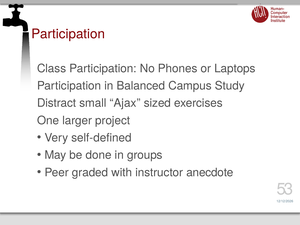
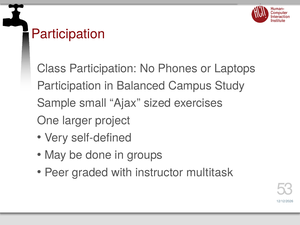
Distract: Distract -> Sample
anecdote: anecdote -> multitask
